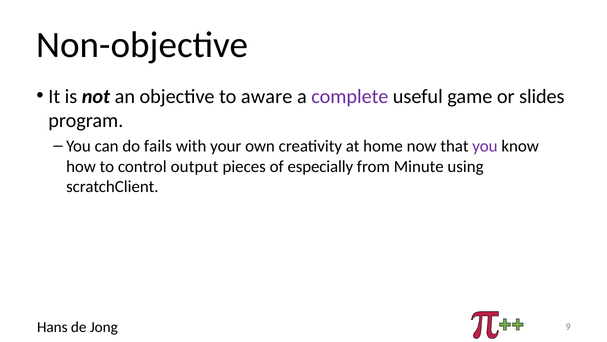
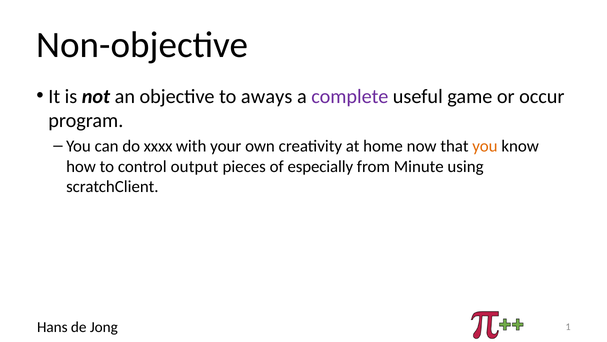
aware: aware -> aways
slides: slides -> occur
fails: fails -> xxxx
you at (485, 146) colour: purple -> orange
9: 9 -> 1
